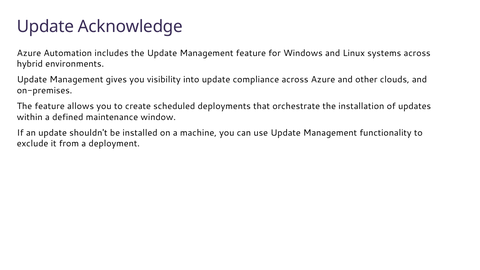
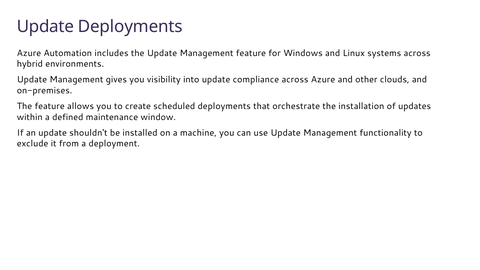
Update Acknowledge: Acknowledge -> Deployments
